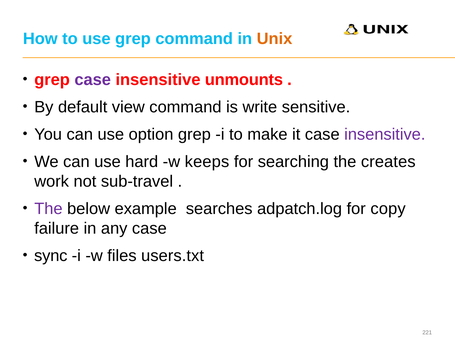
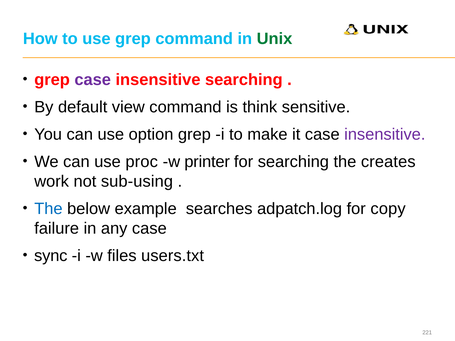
Unix colour: orange -> green
insensitive unmounts: unmounts -> searching
write: write -> think
hard: hard -> proc
keeps: keeps -> printer
sub-travel: sub-travel -> sub-using
The at (48, 209) colour: purple -> blue
